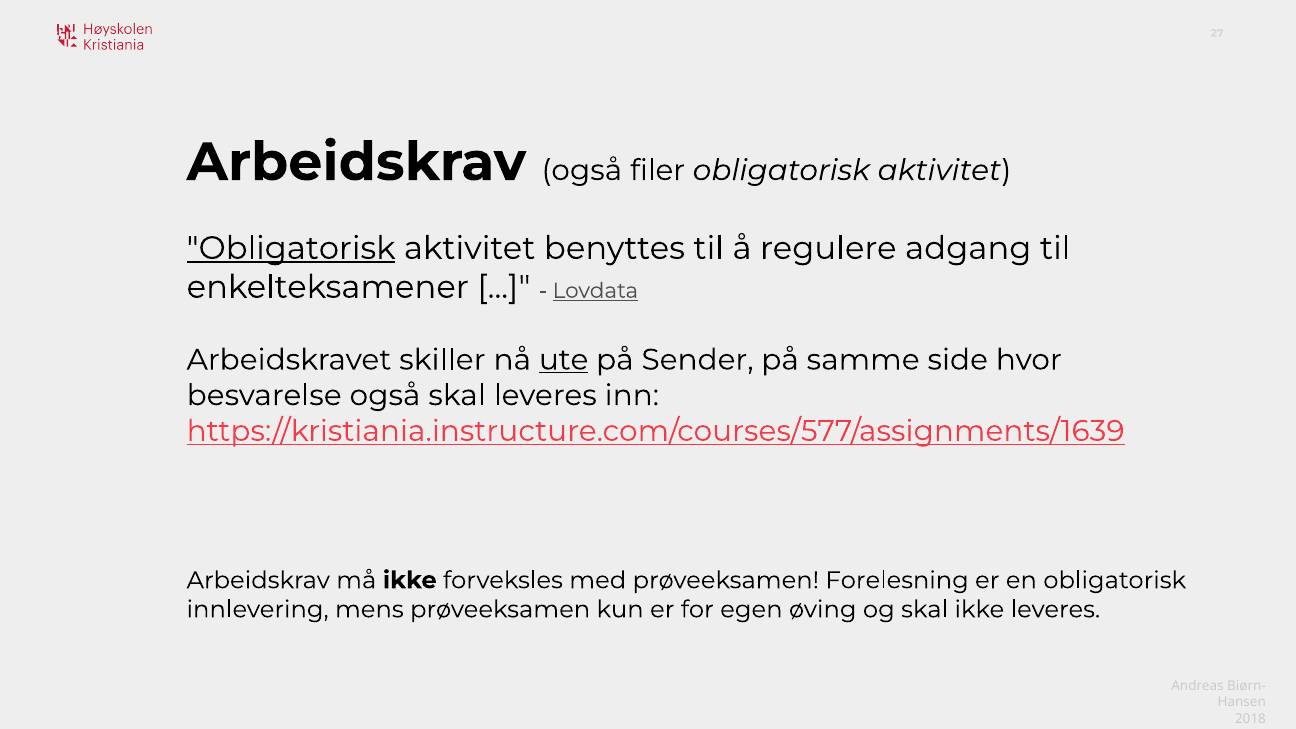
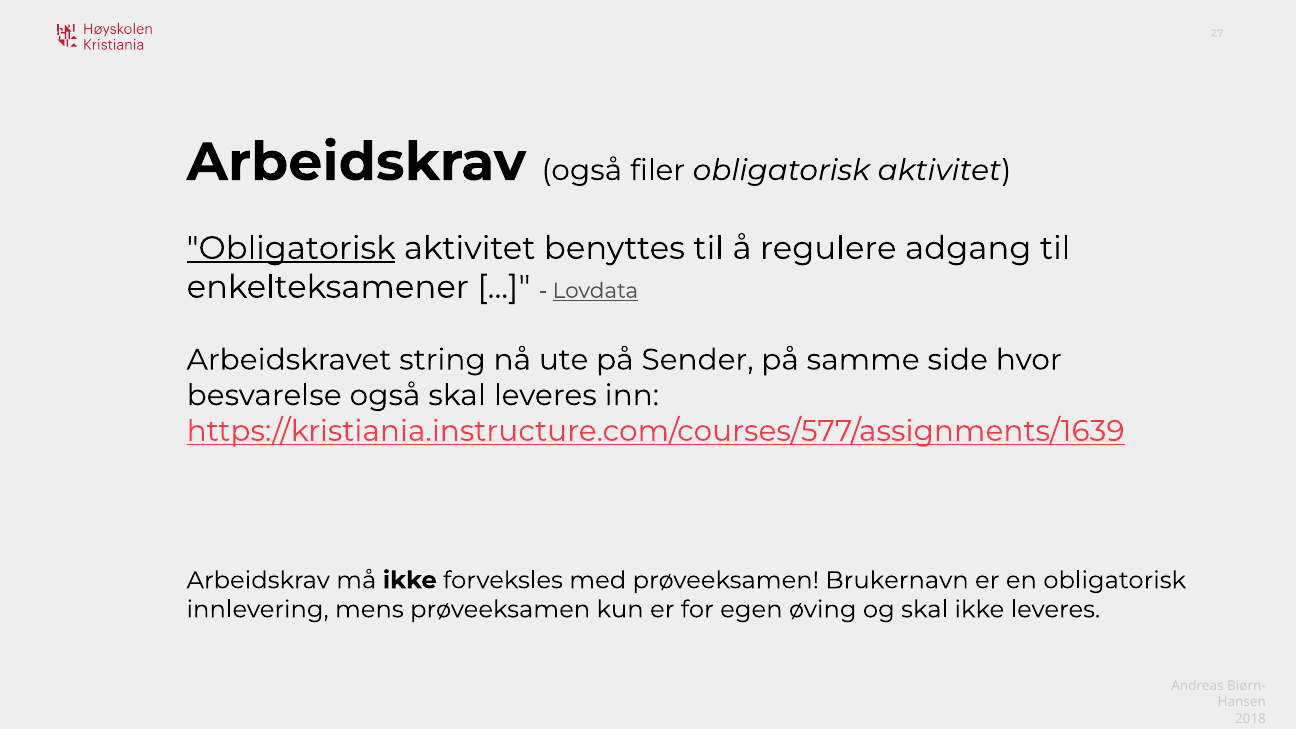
skiller: skiller -> string
ute underline: present -> none
Forelesning: Forelesning -> Brukernavn
